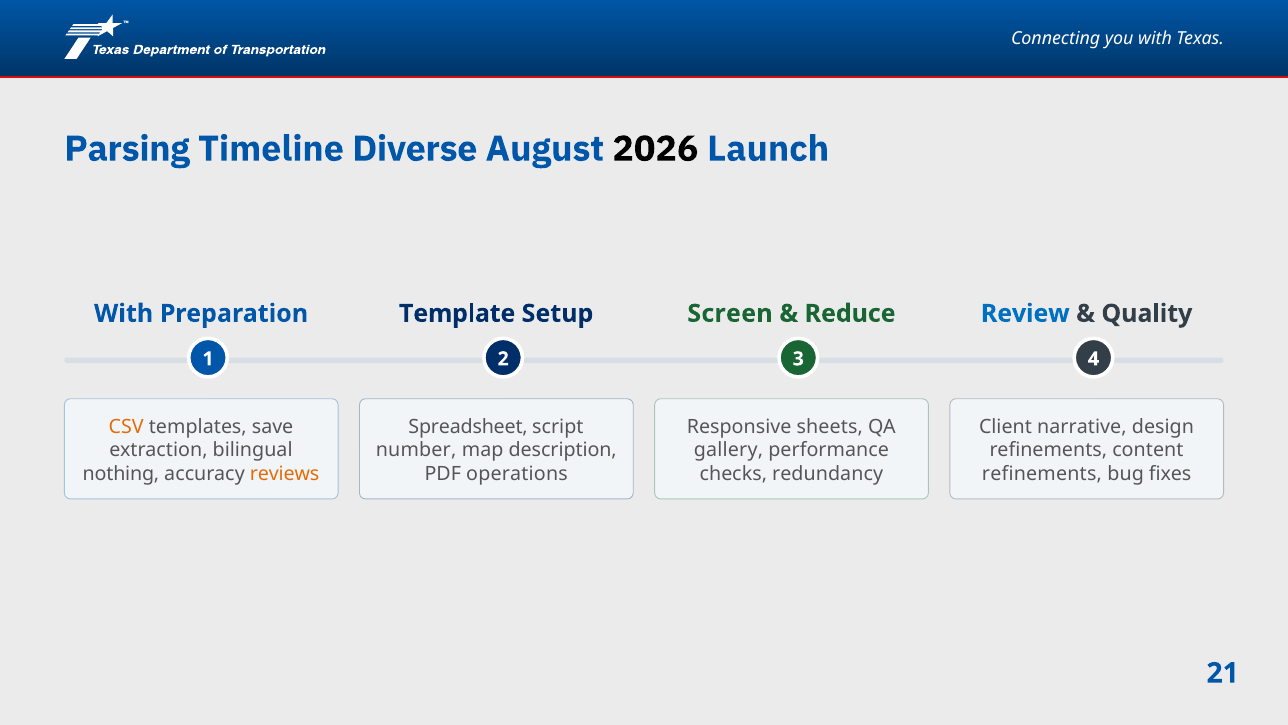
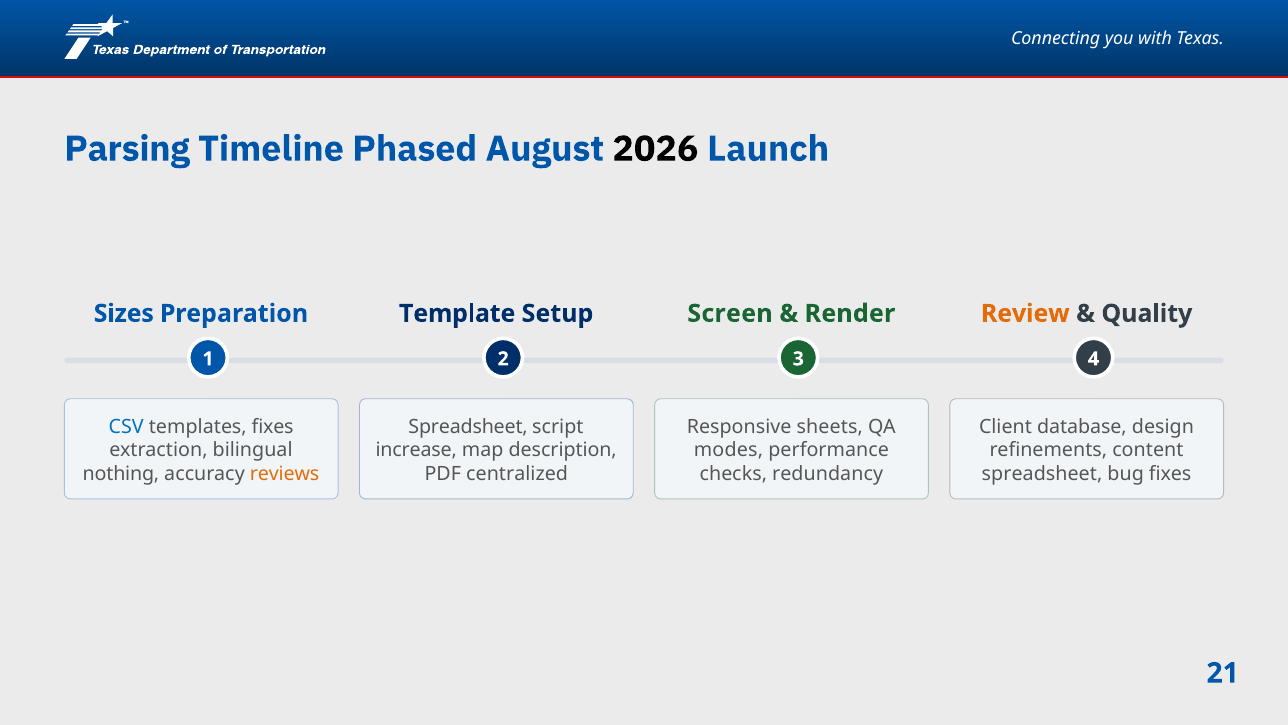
Diverse: Diverse -> Phased
With at (124, 314): With -> Sizes
Reduce: Reduce -> Render
Review colour: blue -> orange
CSV colour: orange -> blue
templates save: save -> fixes
narrative: narrative -> database
number: number -> increase
gallery: gallery -> modes
operations: operations -> centralized
refinements at (1042, 474): refinements -> spreadsheet
